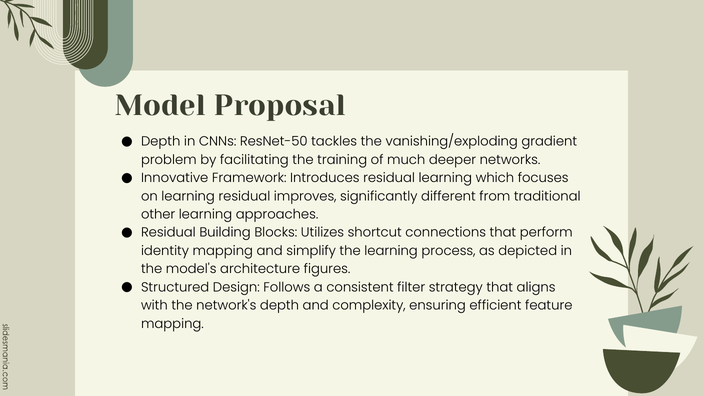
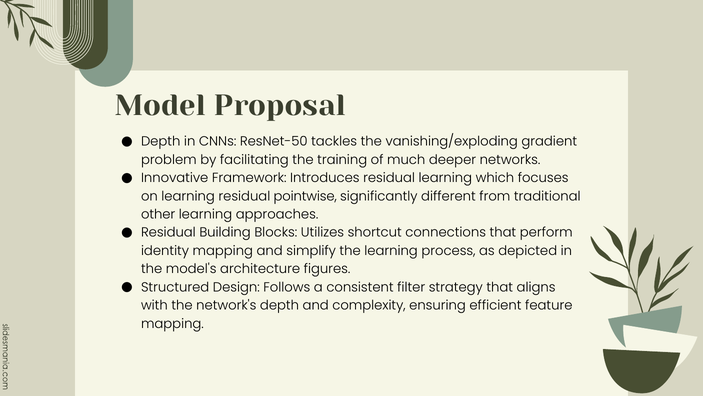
improves: improves -> pointwise
